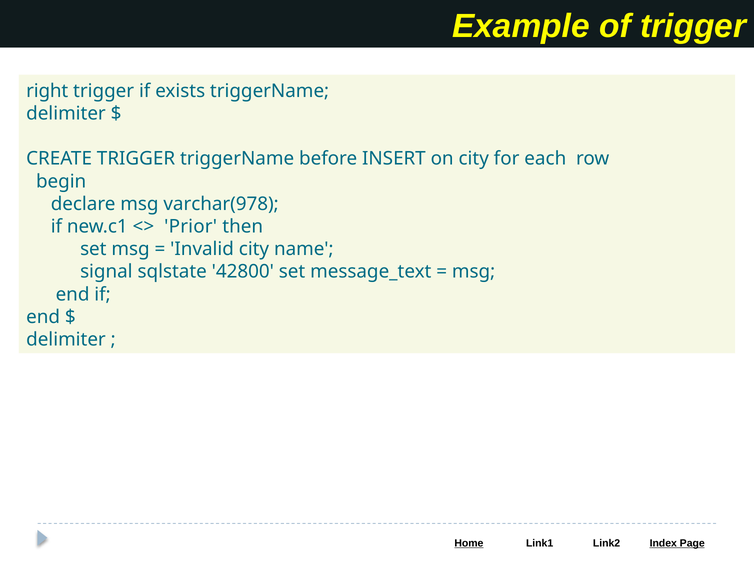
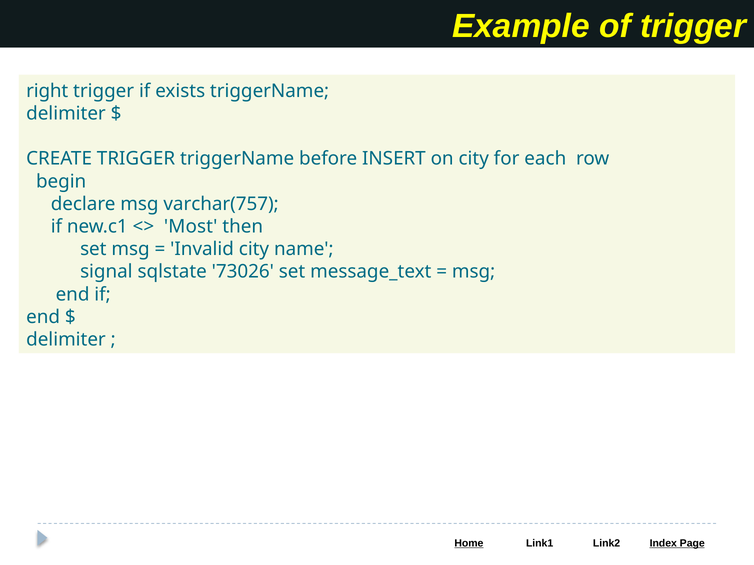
varchar(978: varchar(978 -> varchar(757
Prior: Prior -> Most
42800: 42800 -> 73026
